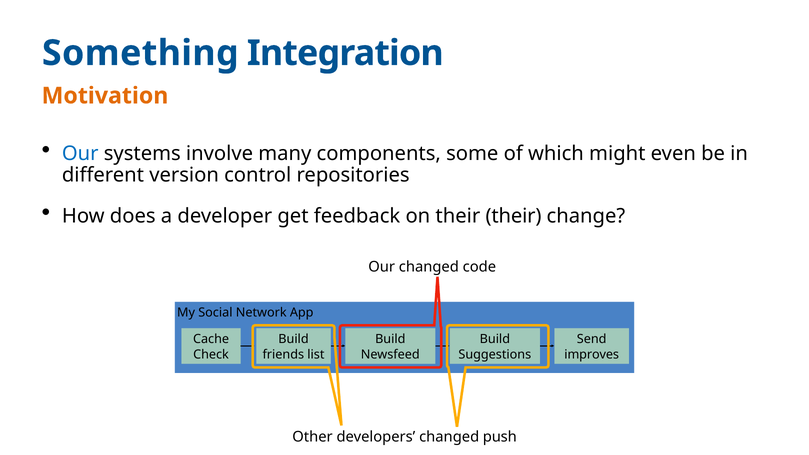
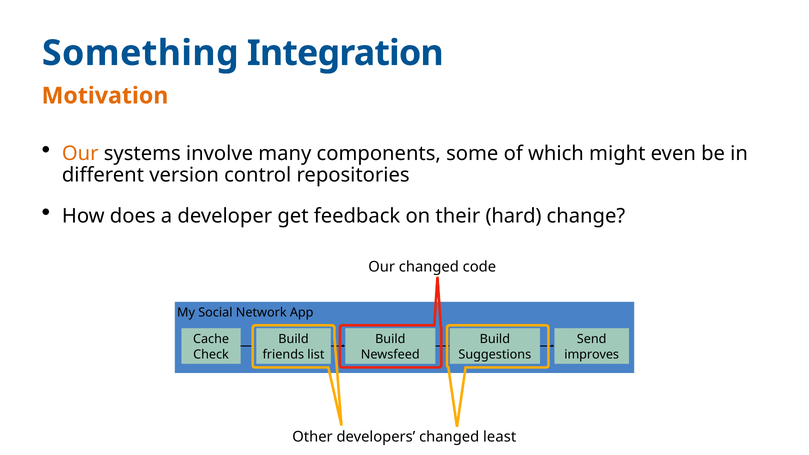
Our at (80, 153) colour: blue -> orange
their their: their -> hard
push: push -> least
